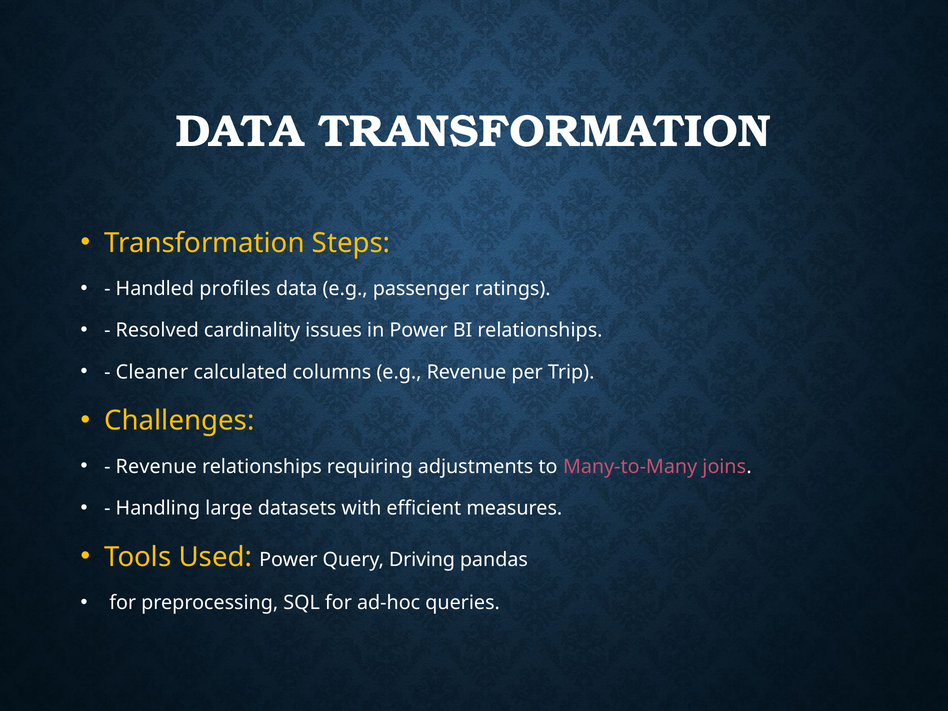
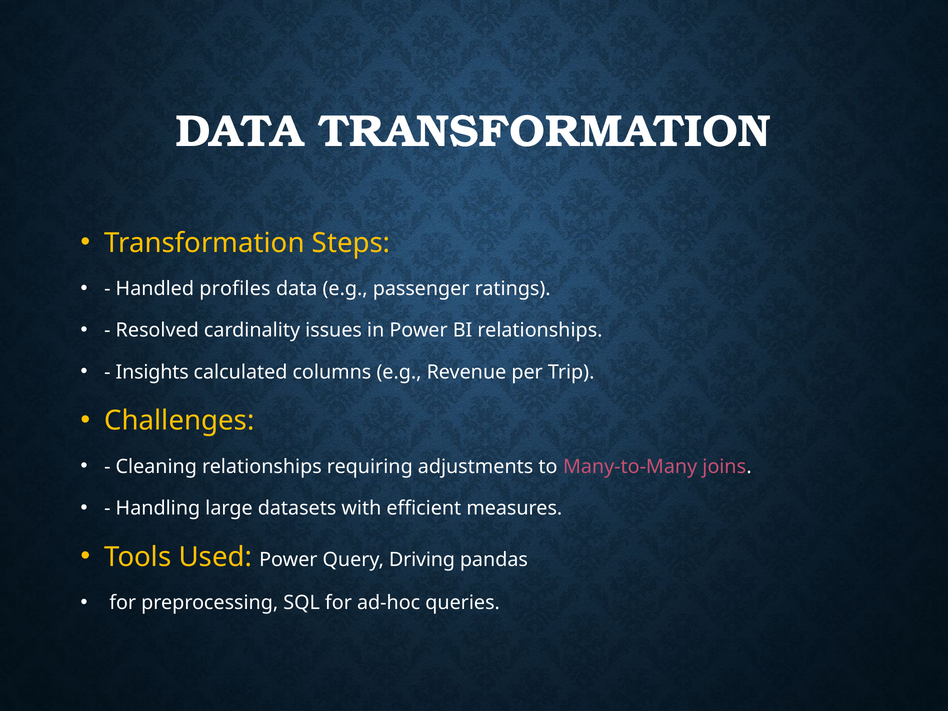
Cleaner: Cleaner -> Insights
Revenue at (156, 467): Revenue -> Cleaning
